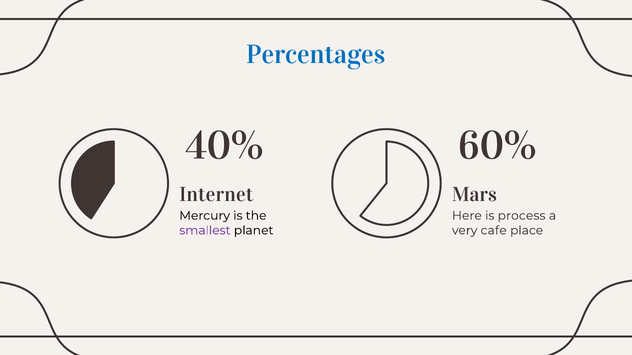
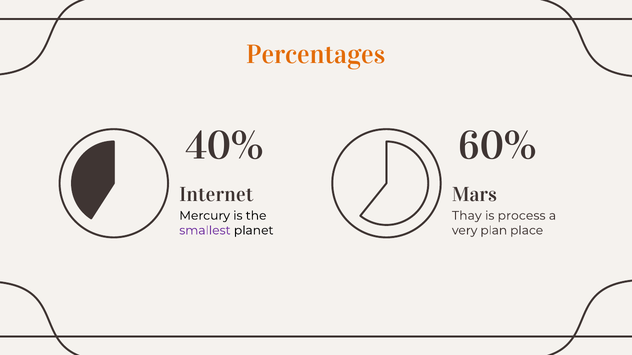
Percentages colour: blue -> orange
Here: Here -> Thay
cafe: cafe -> plan
